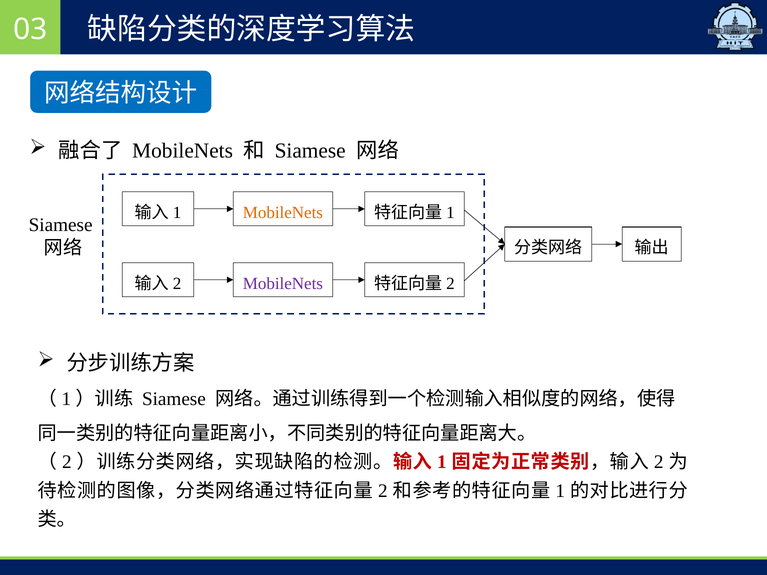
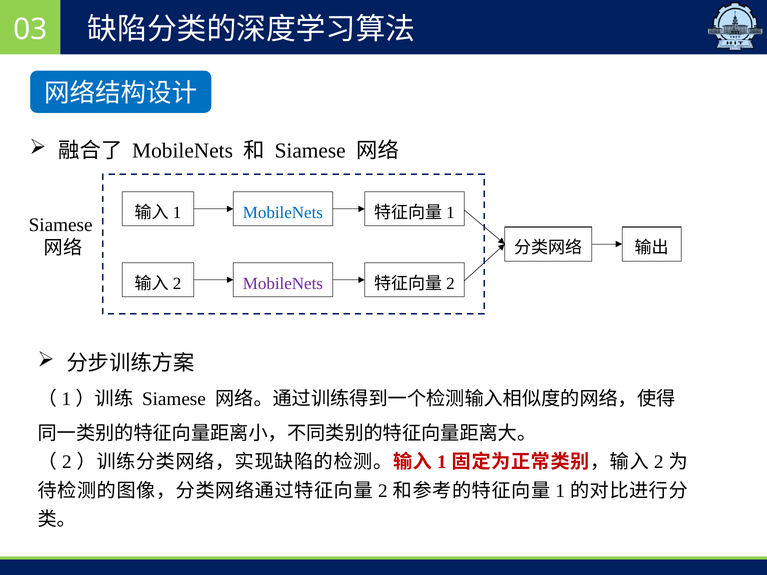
MobileNets at (283, 213) colour: orange -> blue
